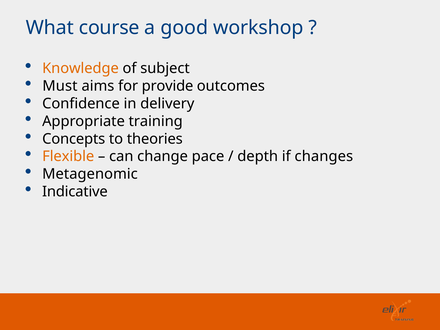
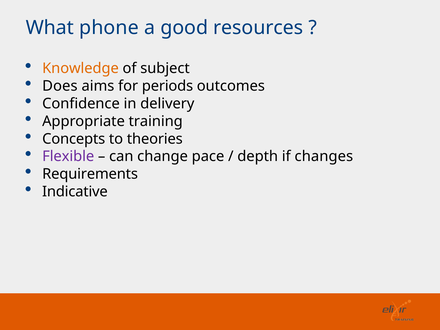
course: course -> phone
workshop: workshop -> resources
Must: Must -> Does
provide: provide -> periods
Flexible colour: orange -> purple
Metagenomic: Metagenomic -> Requirements
